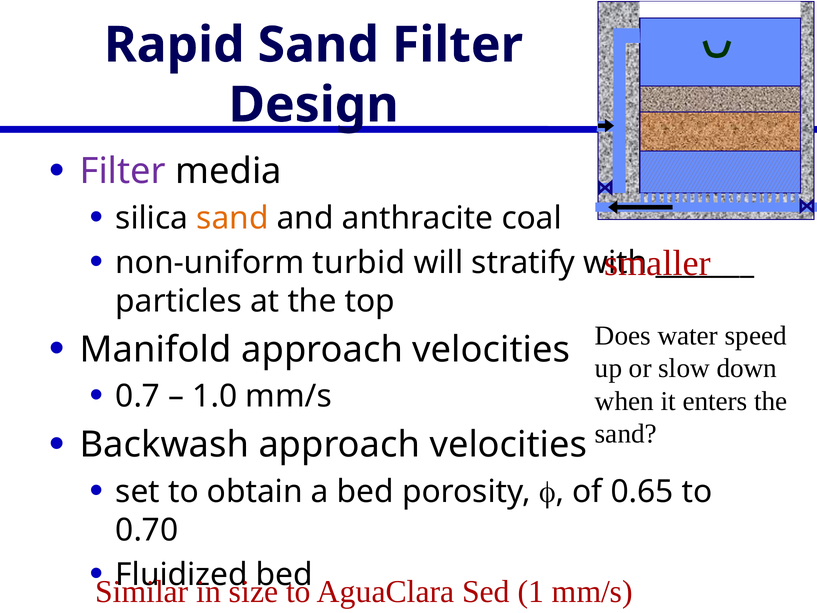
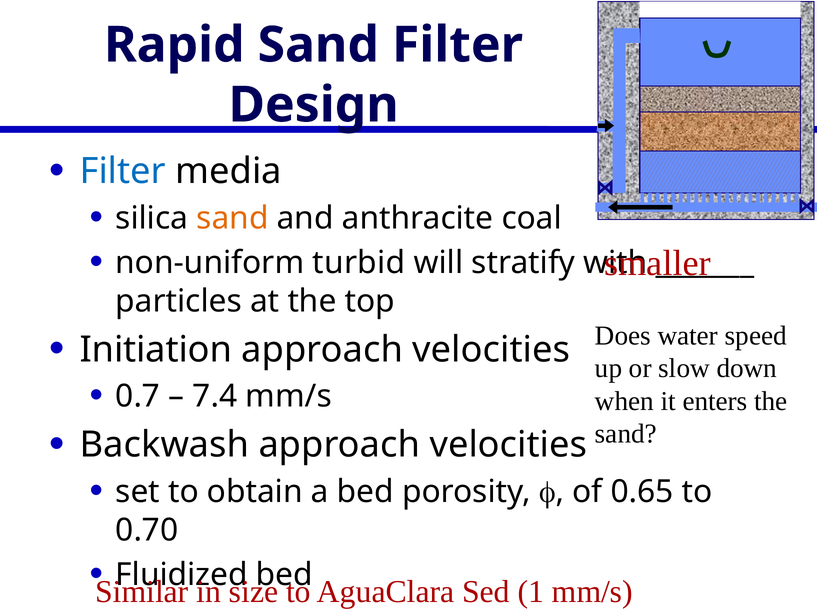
Filter at (123, 171) colour: purple -> blue
Manifold: Manifold -> Initiation
1.0: 1.0 -> 7.4
